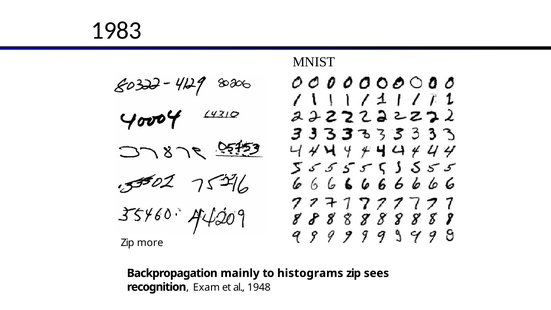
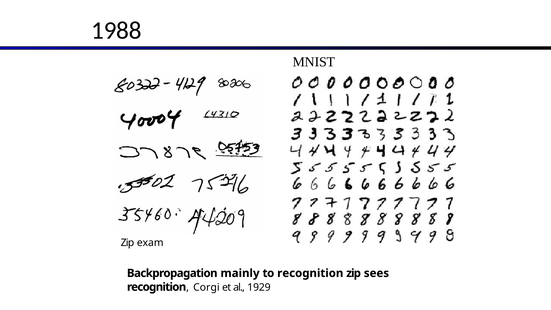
1983: 1983 -> 1988
more: more -> exam
to histograms: histograms -> recognition
Exam: Exam -> Corgi
1948: 1948 -> 1929
